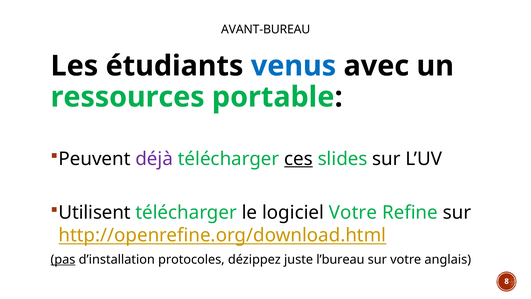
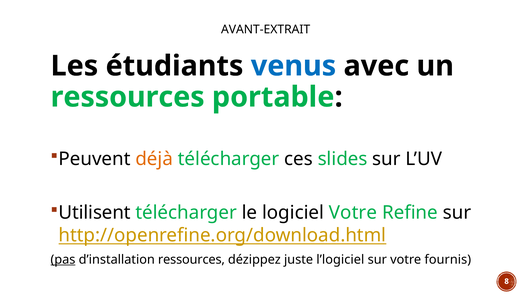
AVANT-BUREAU: AVANT-BUREAU -> AVANT-EXTRAIT
déjà colour: purple -> orange
ces underline: present -> none
d’installation protocoles: protocoles -> ressources
l’bureau: l’bureau -> l’logiciel
anglais: anglais -> fournis
